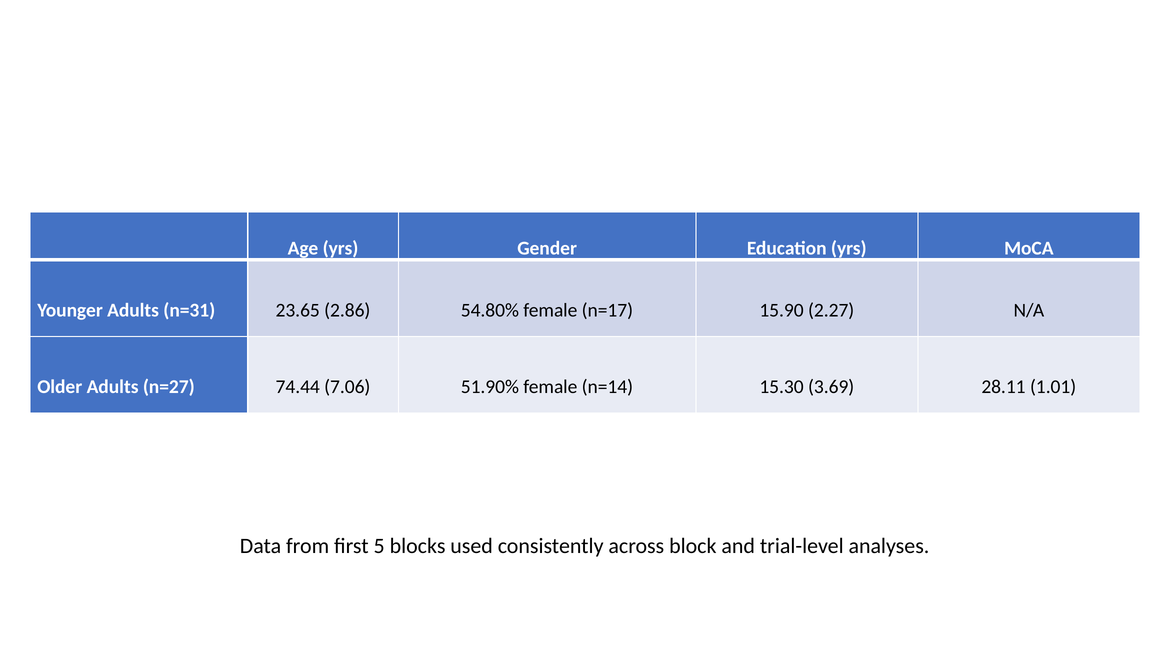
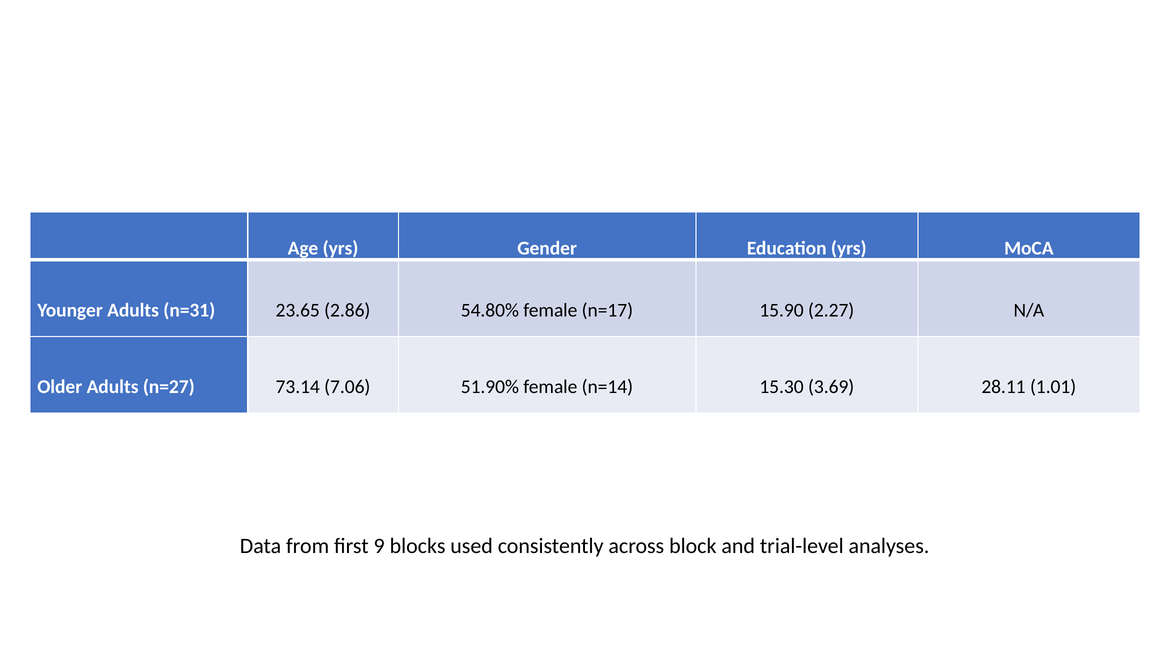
74.44: 74.44 -> 73.14
5: 5 -> 9
